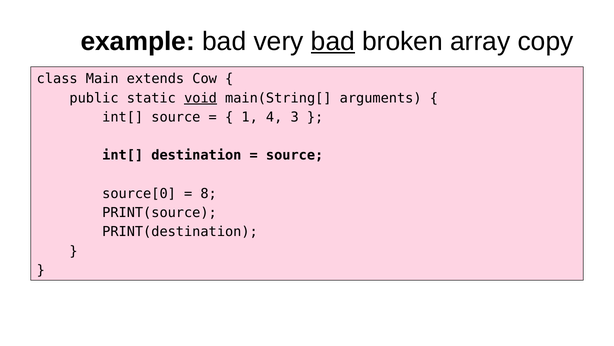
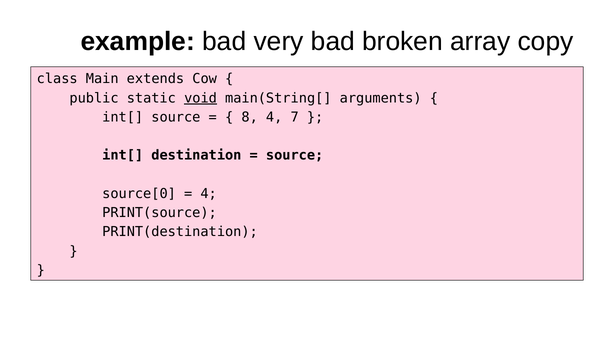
bad at (333, 41) underline: present -> none
1: 1 -> 8
3: 3 -> 7
8 at (209, 193): 8 -> 4
